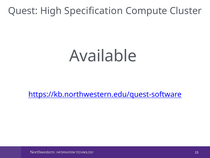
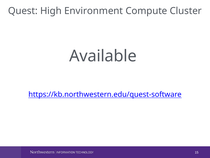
Specification: Specification -> Environment
